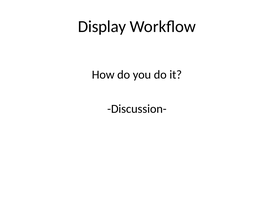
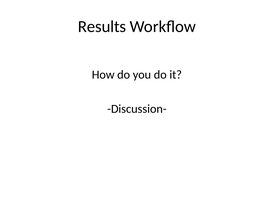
Display: Display -> Results
